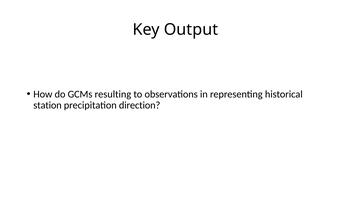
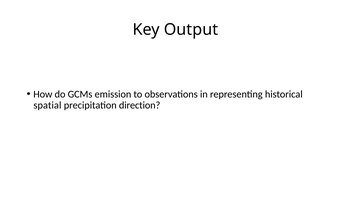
resulting: resulting -> emission
station: station -> spatial
